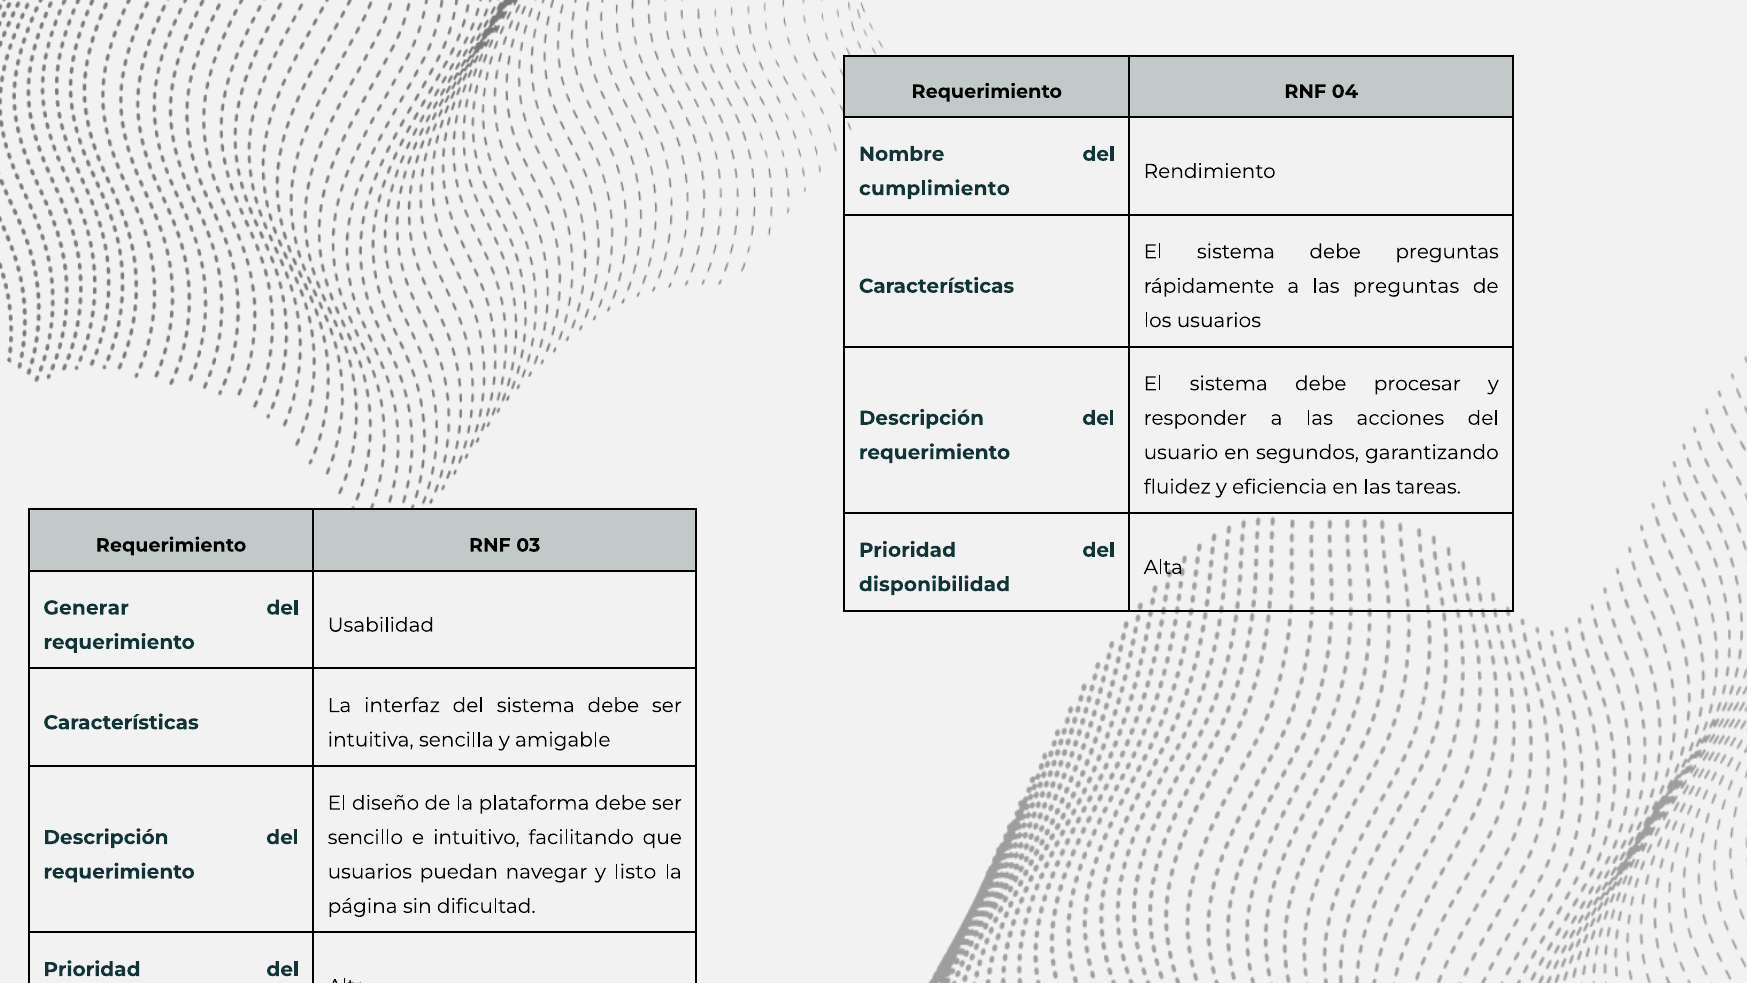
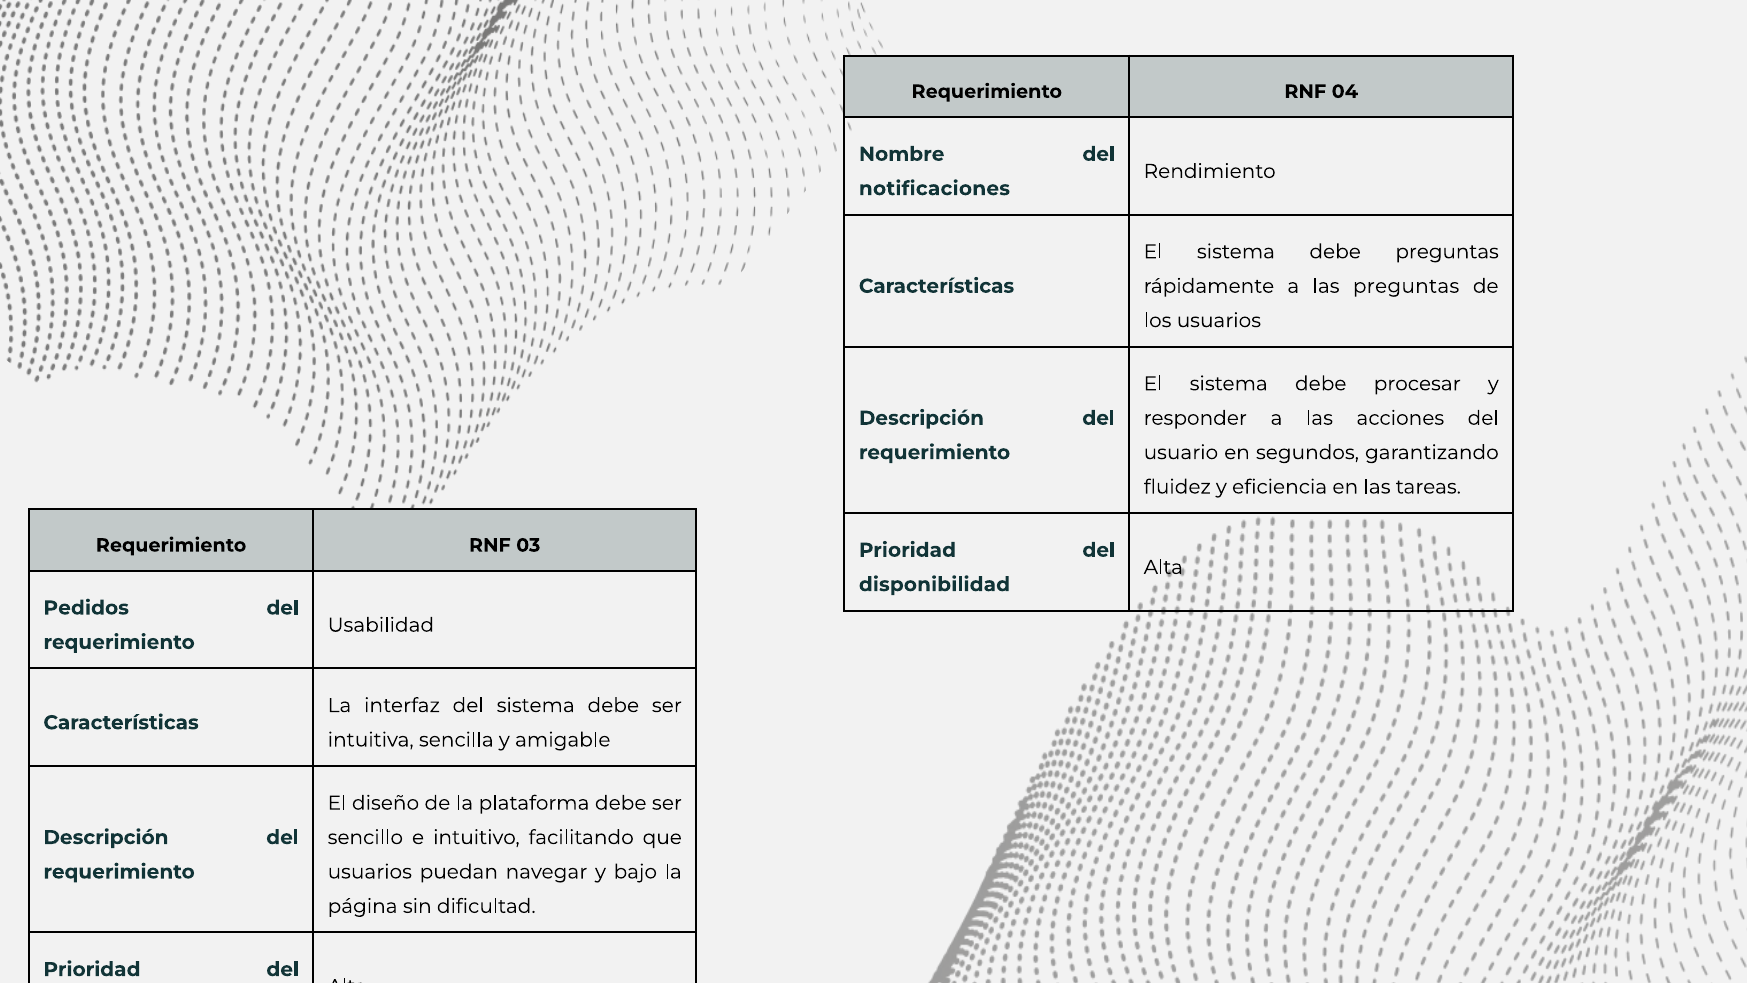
cumplimiento: cumplimiento -> notificaciones
Generar: Generar -> Pedidos
listo: listo -> bajo
